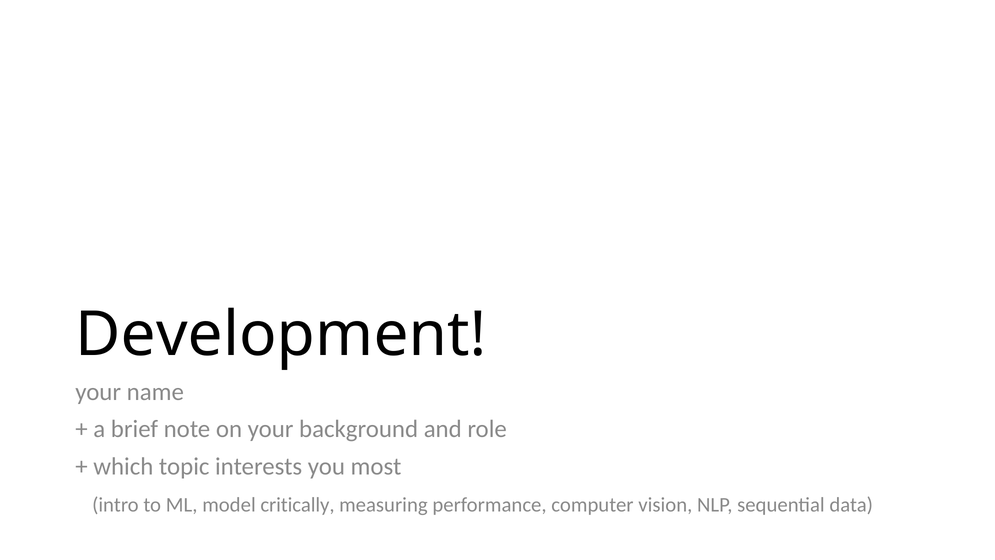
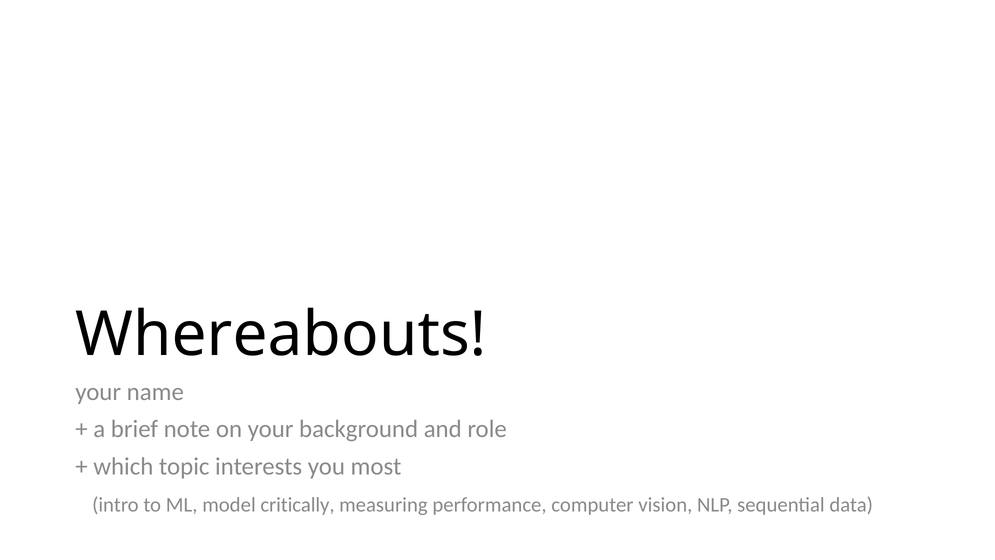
Development: Development -> Whereabouts
